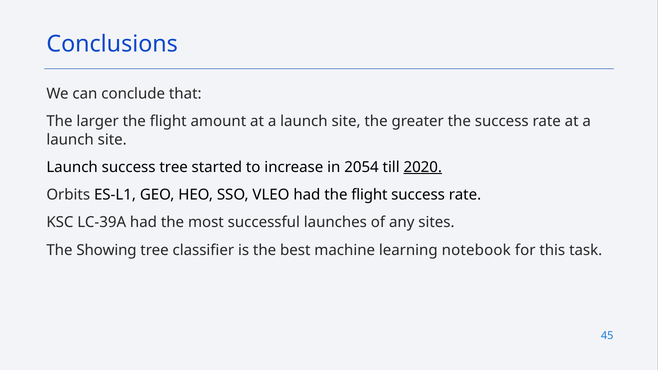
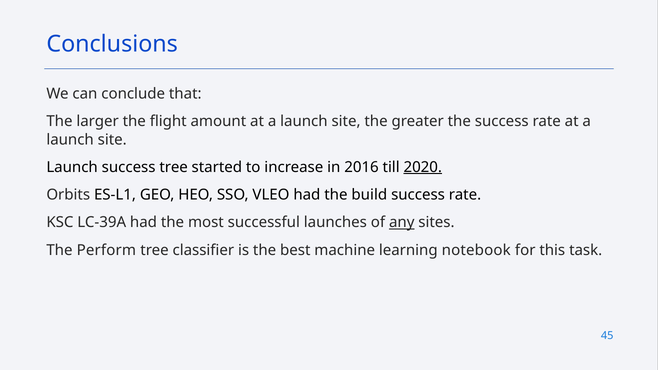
2054: 2054 -> 2016
had the flight: flight -> build
any underline: none -> present
Showing: Showing -> Perform
